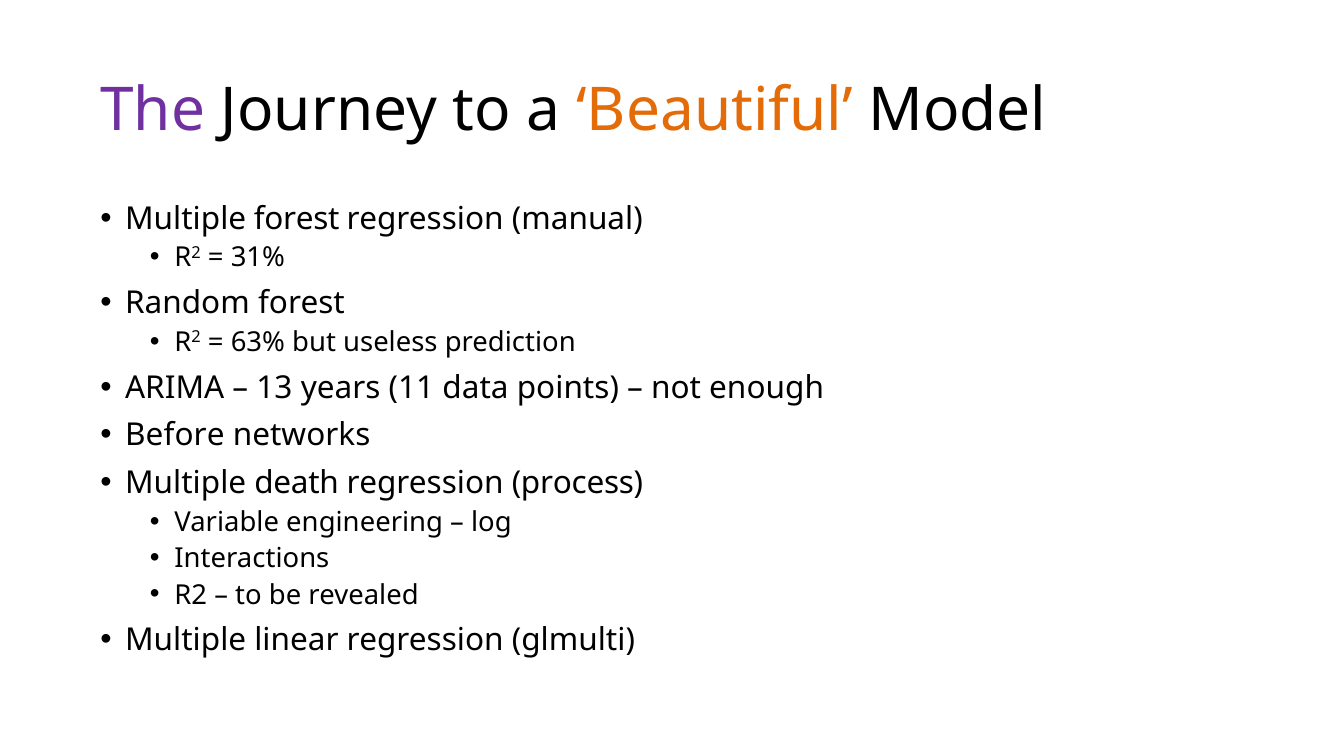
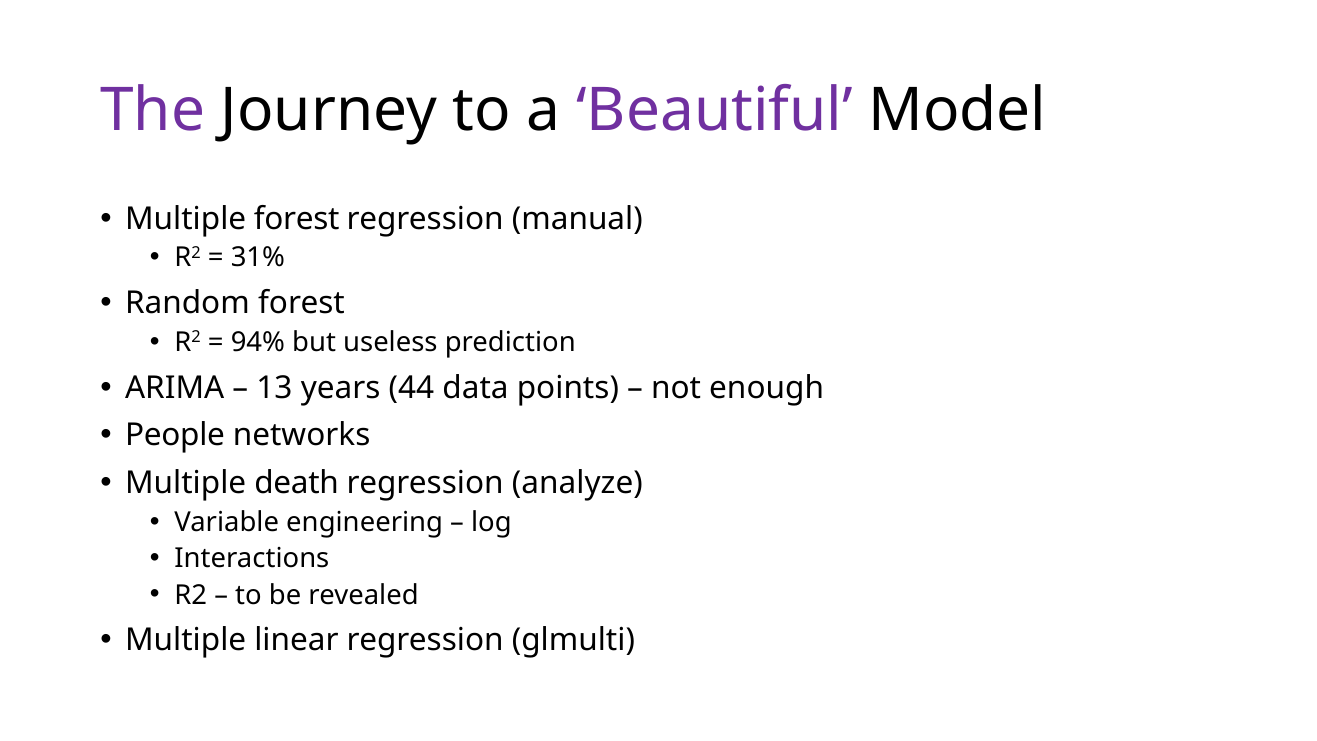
Beautiful colour: orange -> purple
63%: 63% -> 94%
11: 11 -> 44
Before: Before -> People
process: process -> analyze
